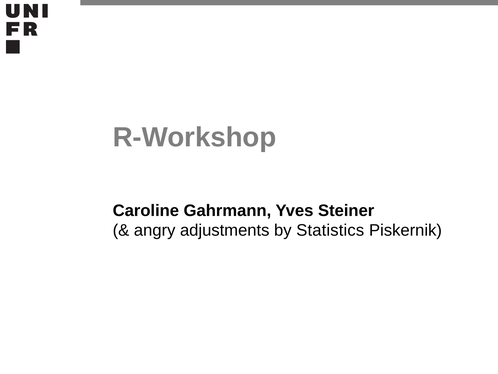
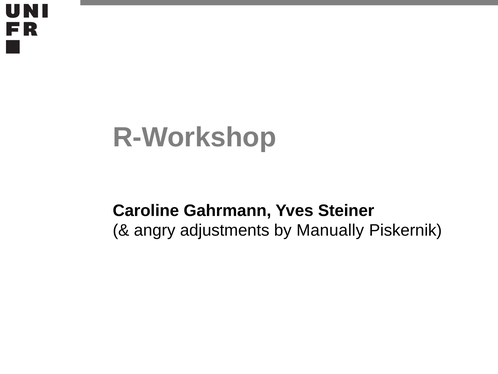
Statistics: Statistics -> Manually
